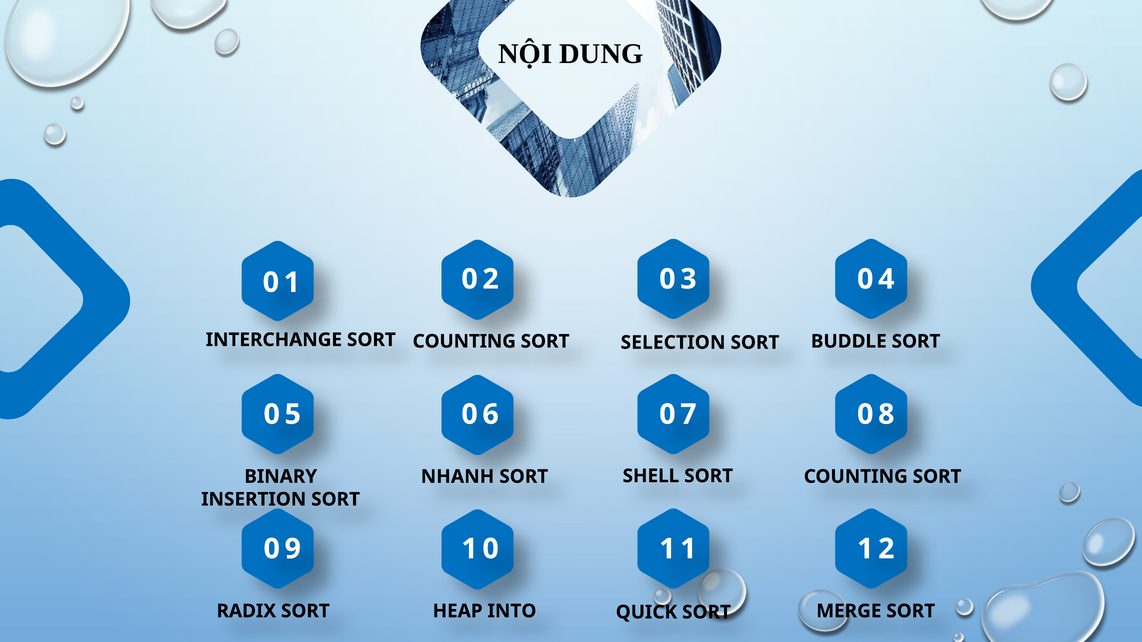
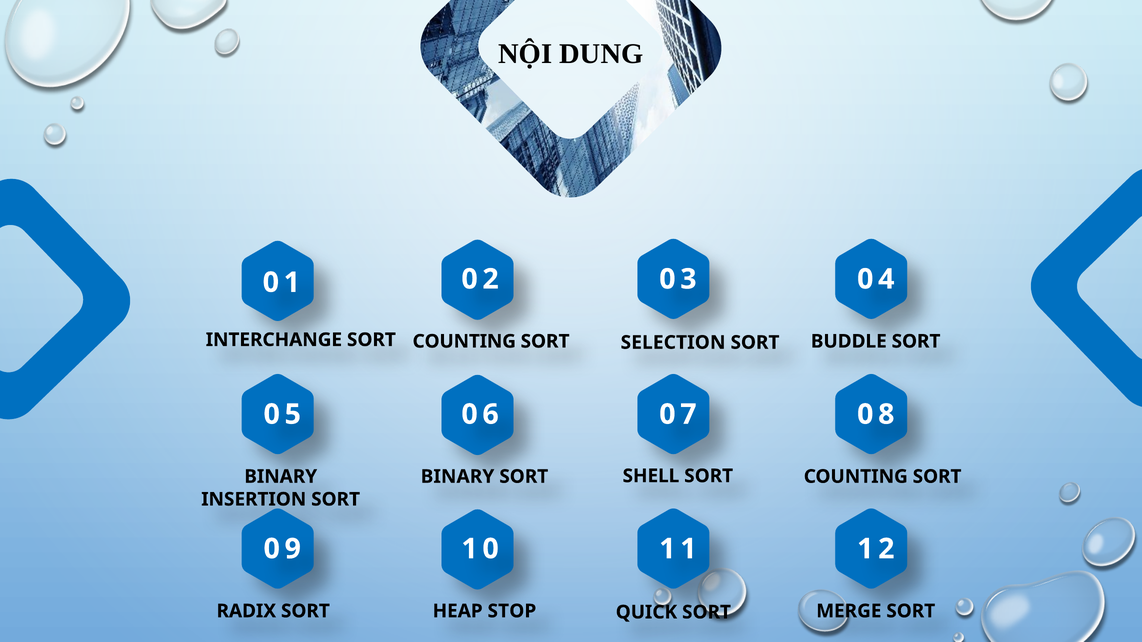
NHANH at (458, 477): NHANH -> BINARY
INTO: INTO -> STOP
